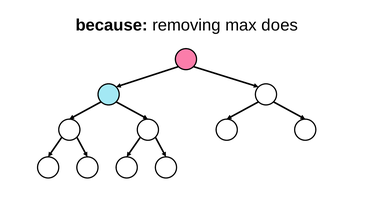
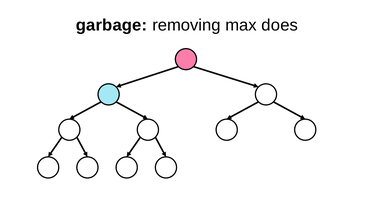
because: because -> garbage
